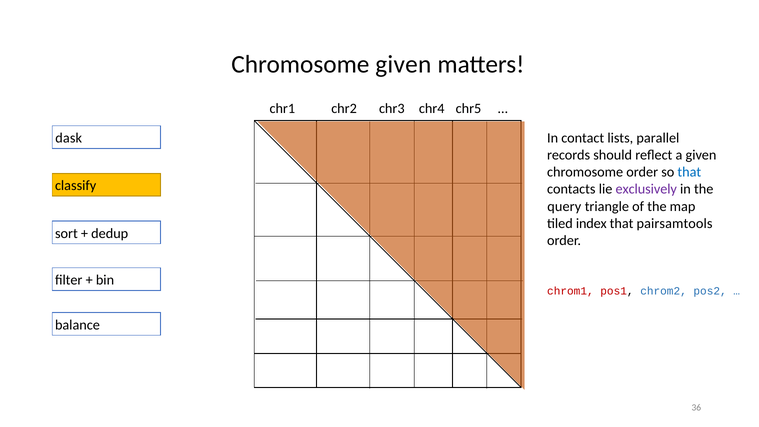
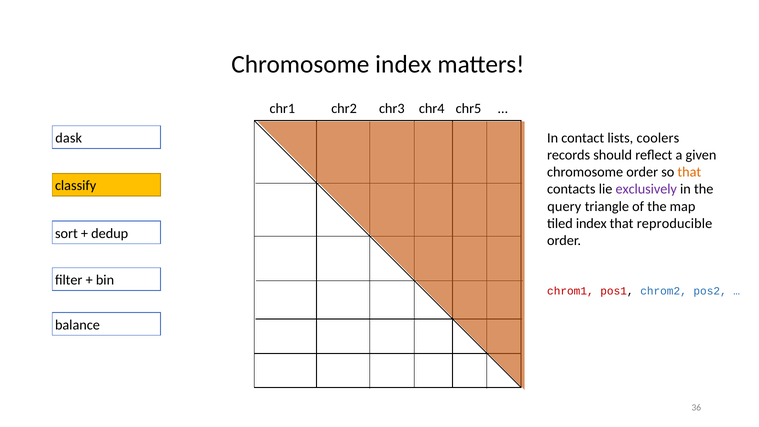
Chromosome given: given -> index
parallel: parallel -> coolers
that at (689, 172) colour: blue -> orange
pairsamtools: pairsamtools -> reproducible
